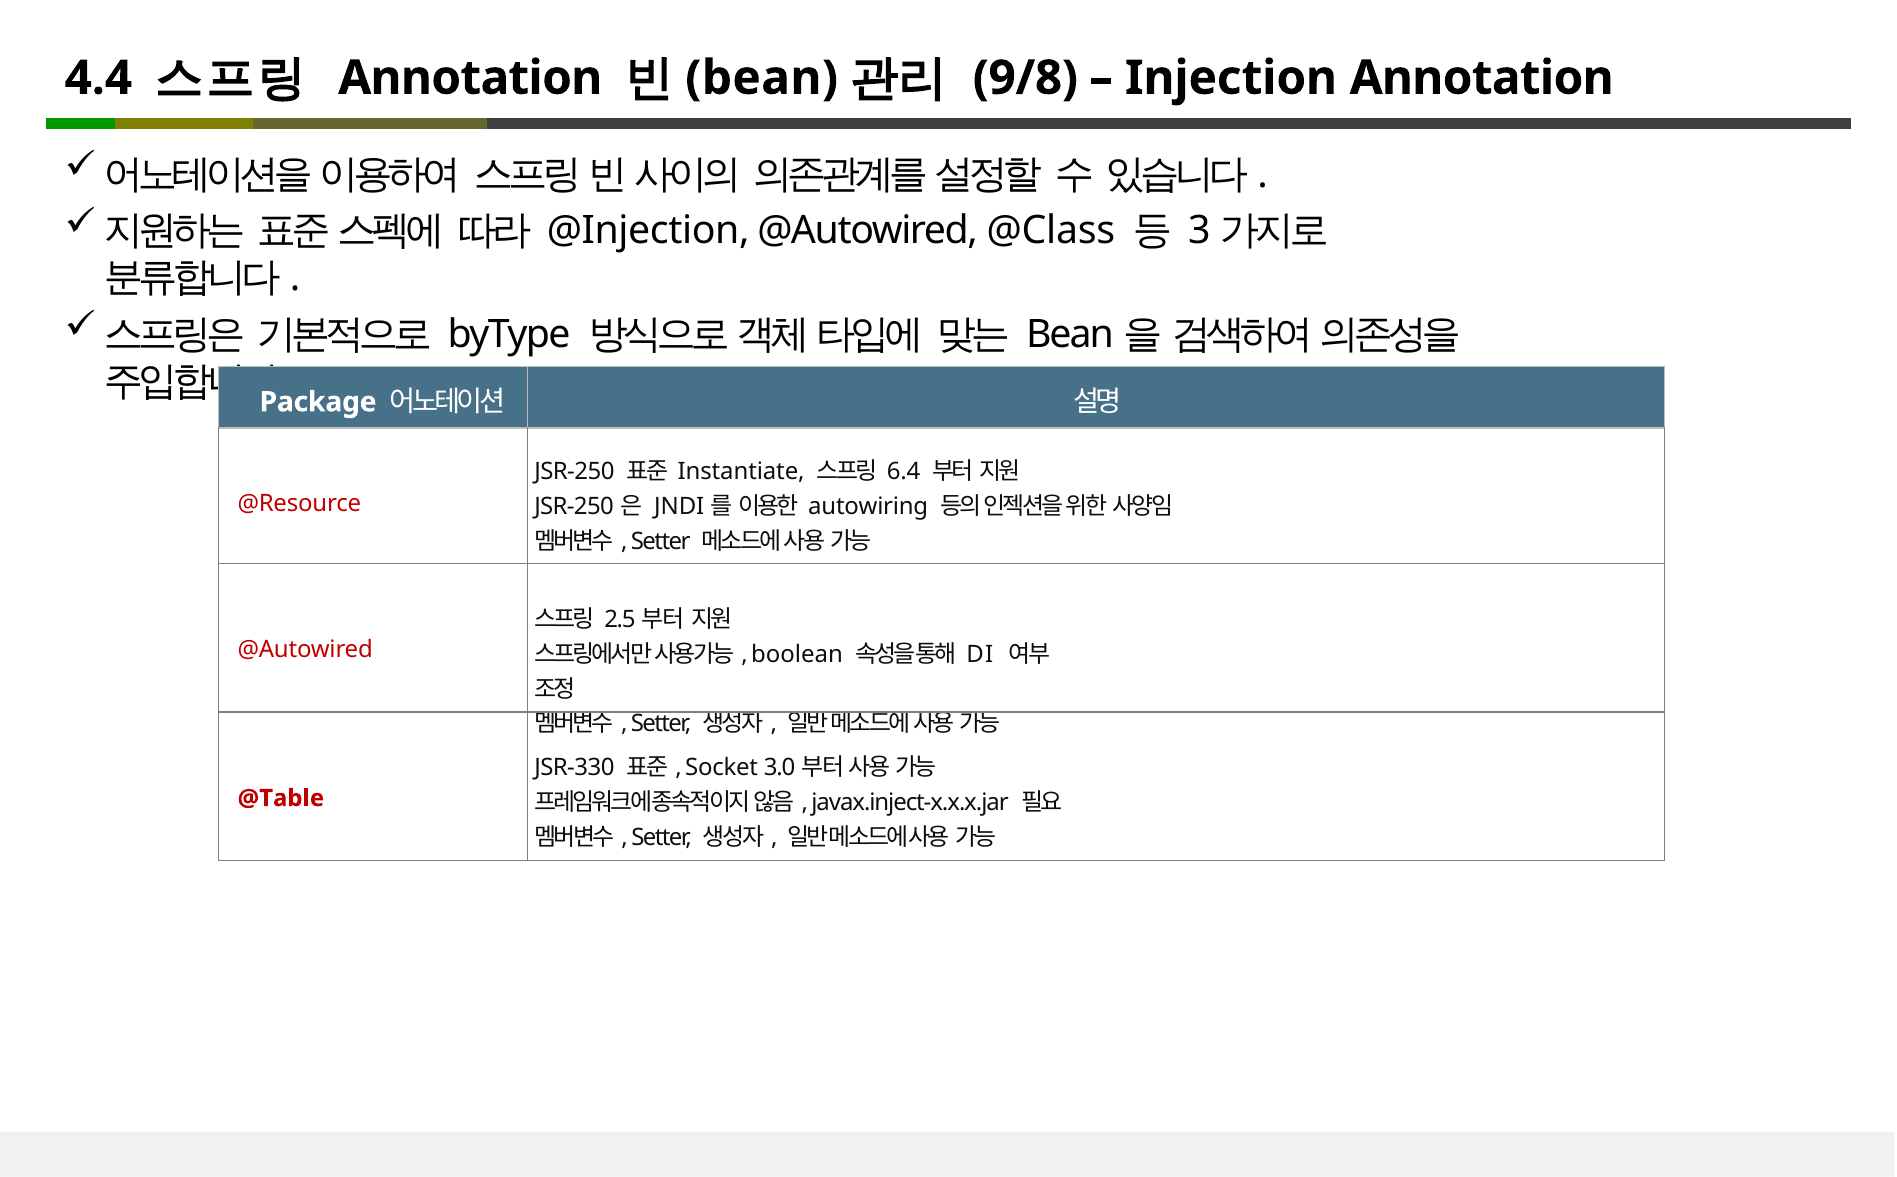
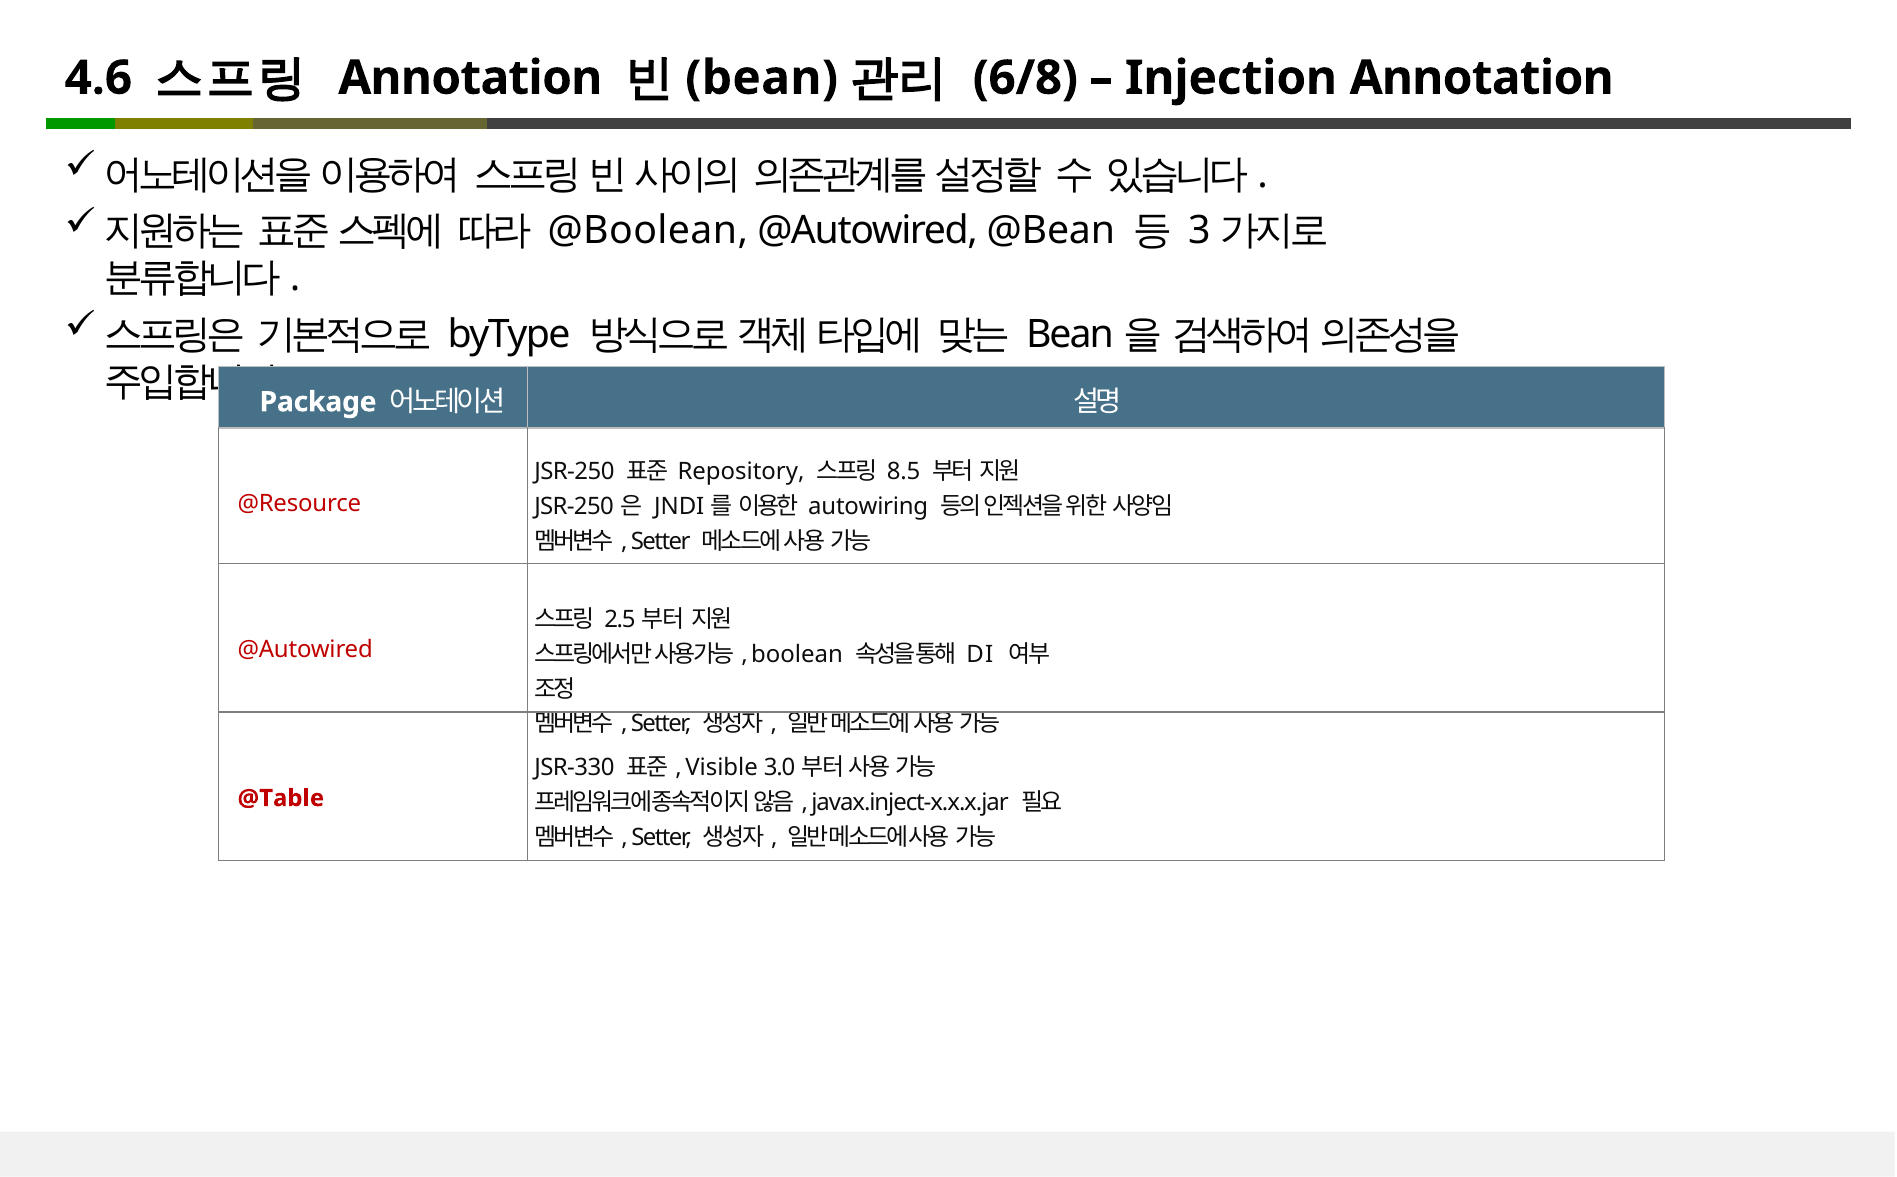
4.4: 4.4 -> 4.6
9/8: 9/8 -> 6/8
@Injection: @Injection -> @Boolean
@Class: @Class -> @Bean
Instantiate: Instantiate -> Repository
6.4: 6.4 -> 8.5
Socket: Socket -> Visible
